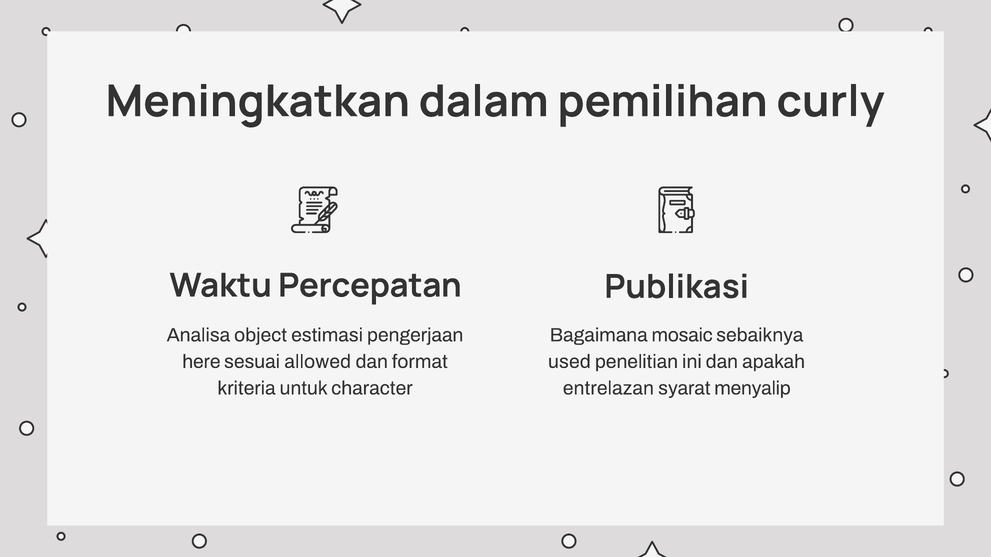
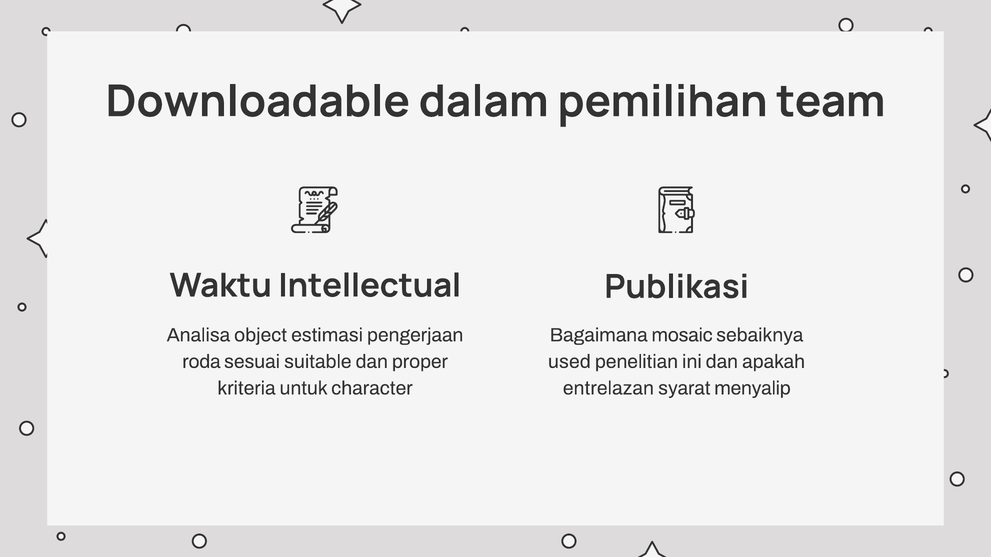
Meningkatkan: Meningkatkan -> Downloadable
curly: curly -> team
Percepatan: Percepatan -> Intellectual
here: here -> roda
allowed: allowed -> suitable
format: format -> proper
